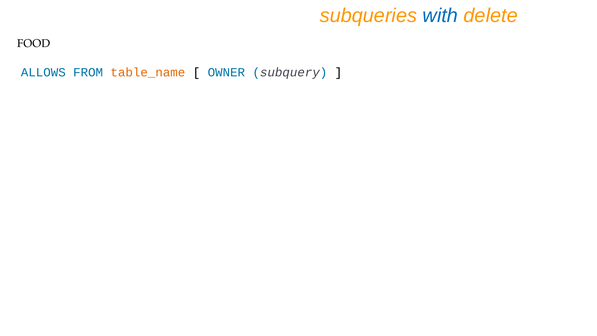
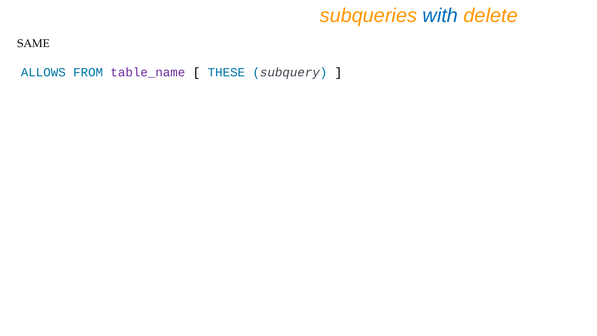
FOOD: FOOD -> SAME
table_name colour: orange -> purple
OWNER: OWNER -> THESE
